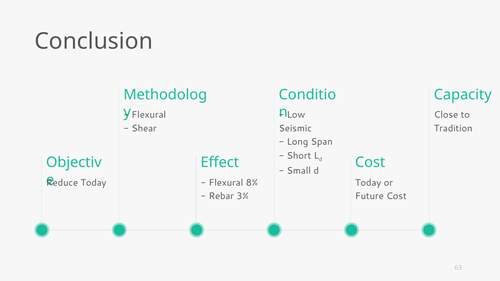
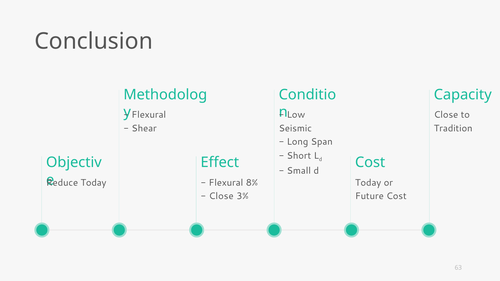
Rebar at (221, 196): Rebar -> Close
